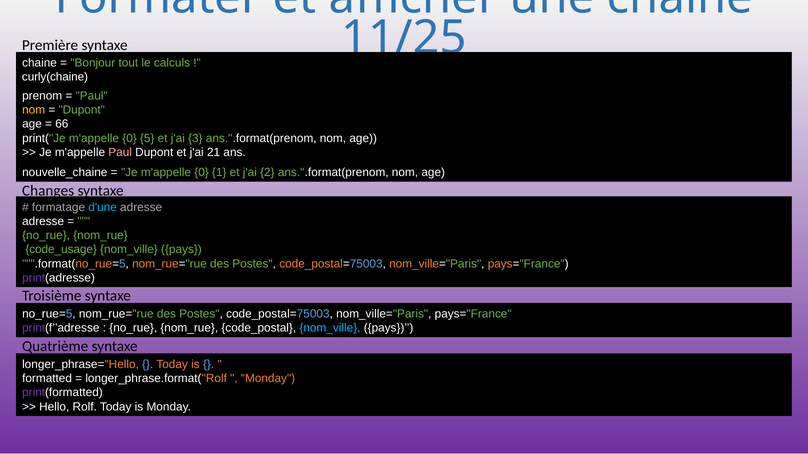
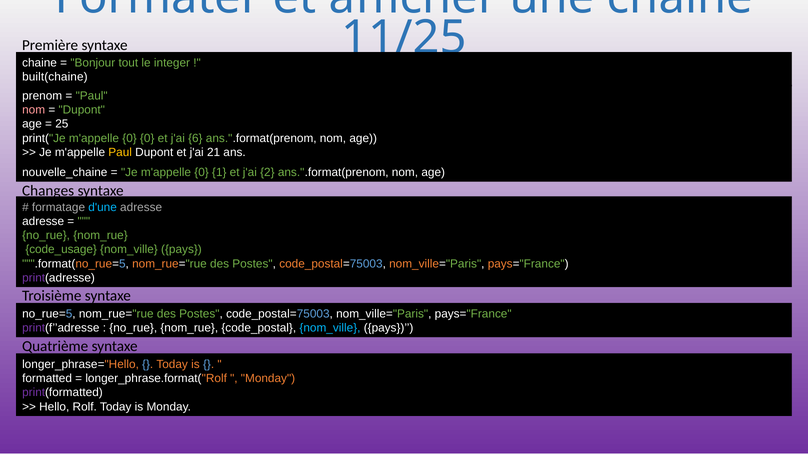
calculs: calculs -> integer
curly(chaine: curly(chaine -> built(chaine
nom at (34, 110) colour: yellow -> pink
66: 66 -> 25
0 5: 5 -> 0
3: 3 -> 6
Paul at (120, 152) colour: pink -> yellow
